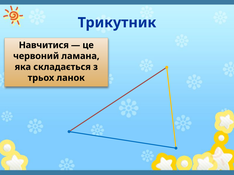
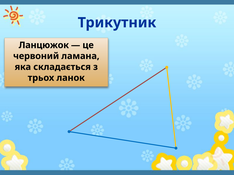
Навчитися: Навчитися -> Ланцюжок
